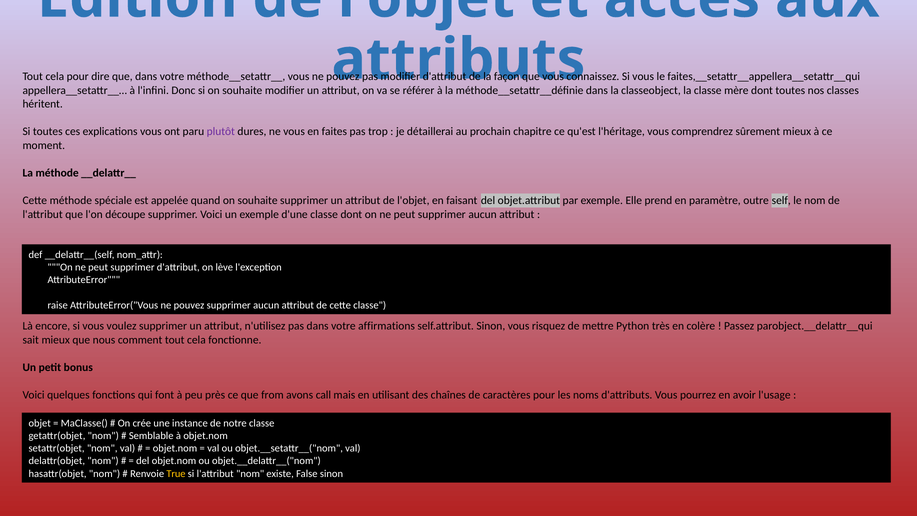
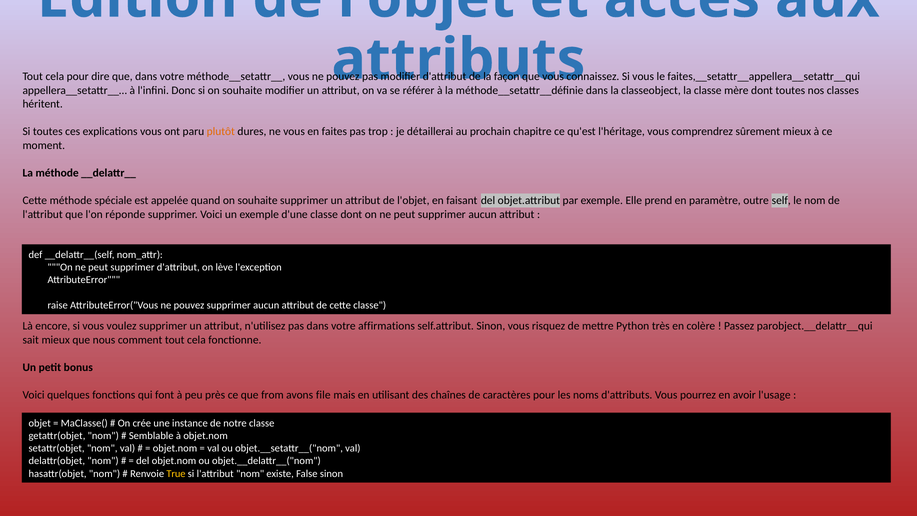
plutôt colour: purple -> orange
découpe: découpe -> réponde
call: call -> file
